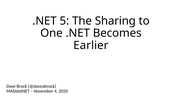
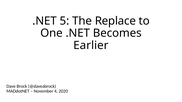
Sharing: Sharing -> Replace
